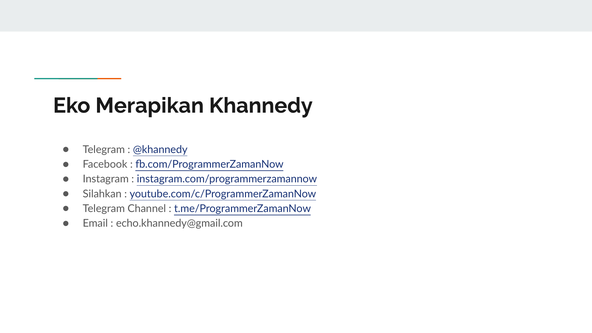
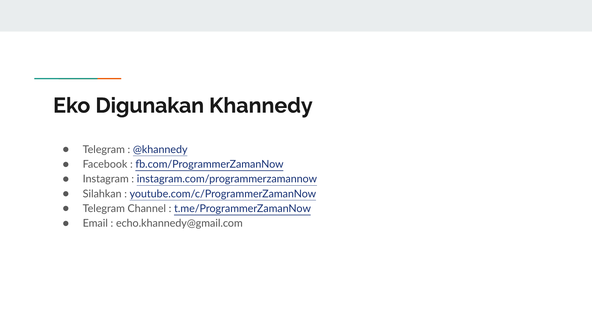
Merapikan: Merapikan -> Digunakan
